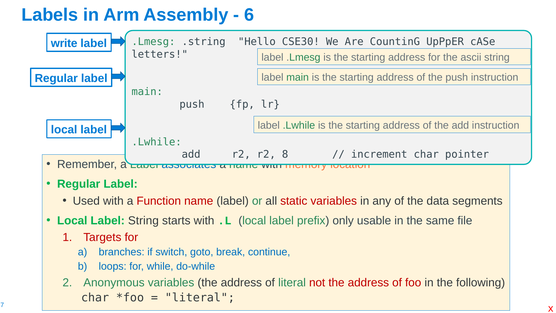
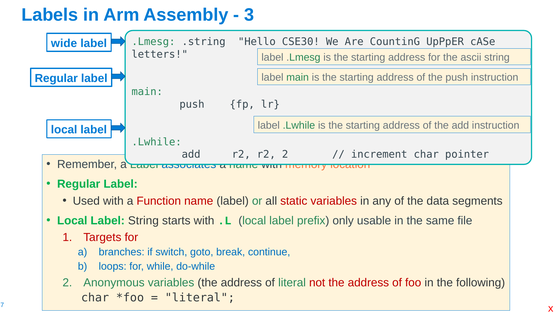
6: 6 -> 3
write: write -> wide
r2 8: 8 -> 2
